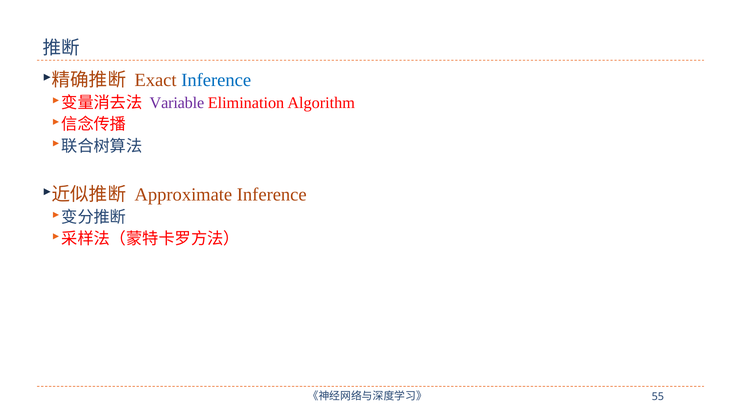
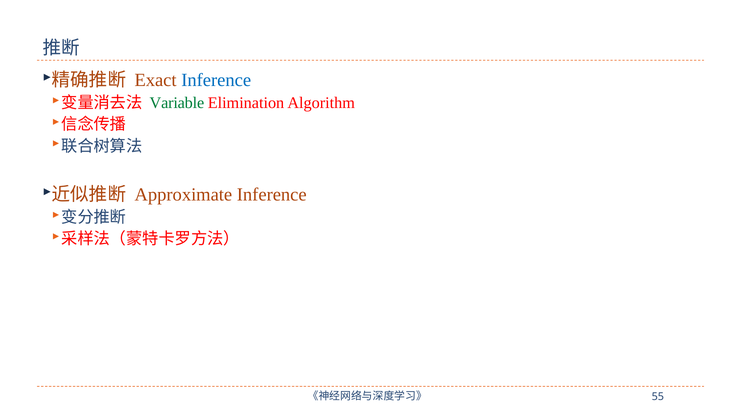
Variable colour: purple -> green
